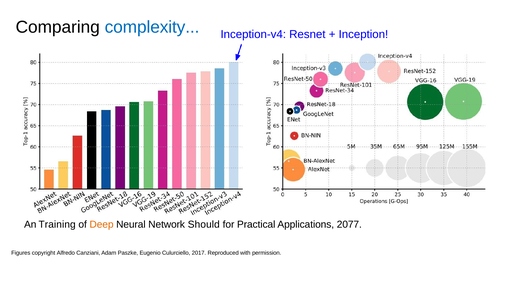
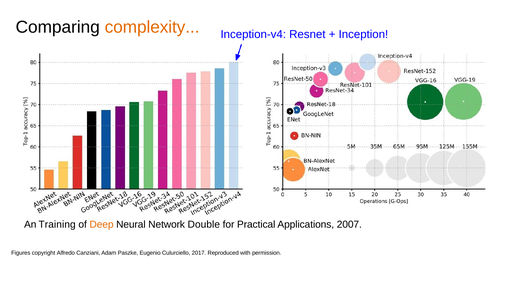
complexity colour: blue -> orange
Should: Should -> Double
2077: 2077 -> 2007
